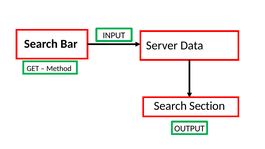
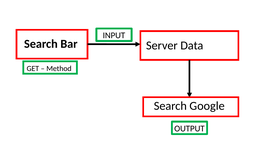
Section: Section -> Google
